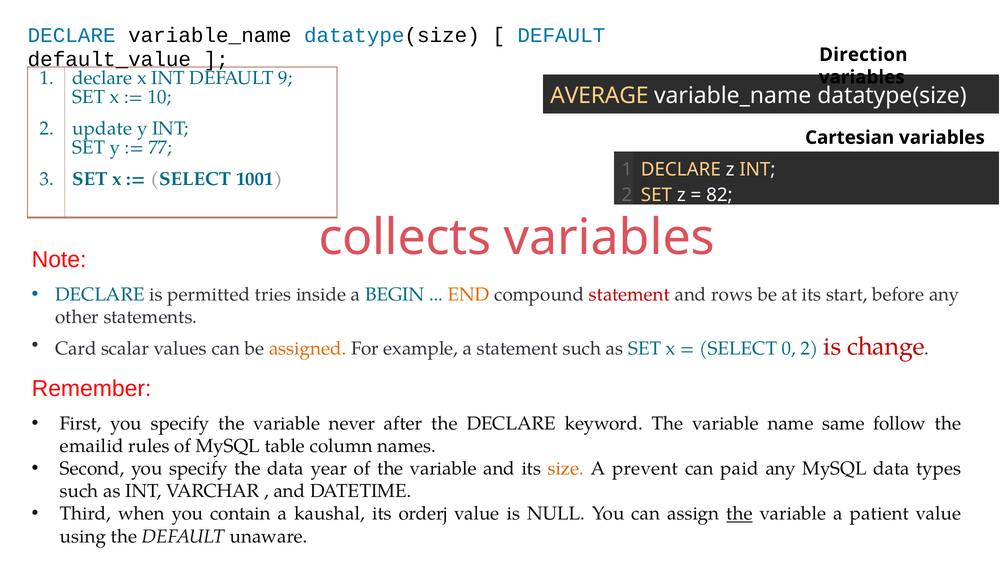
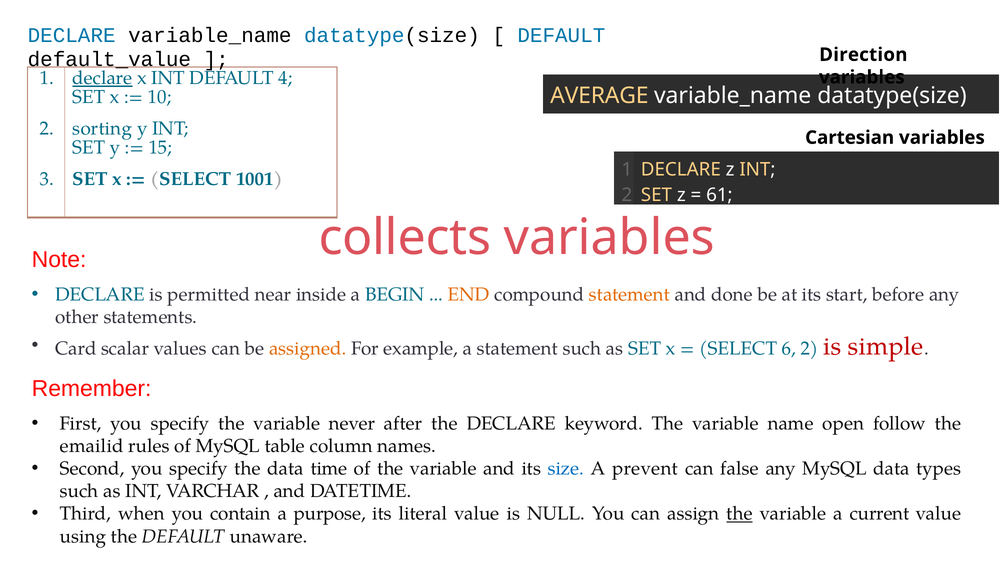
declare at (102, 78) underline: none -> present
9: 9 -> 4
update: update -> sorting
77: 77 -> 15
82: 82 -> 61
tries: tries -> near
statement at (629, 294) colour: red -> orange
rows: rows -> done
0: 0 -> 6
change: change -> simple
same: same -> open
year: year -> time
size colour: orange -> blue
paid: paid -> false
kaushal: kaushal -> purpose
orderj: orderj -> literal
patient: patient -> current
